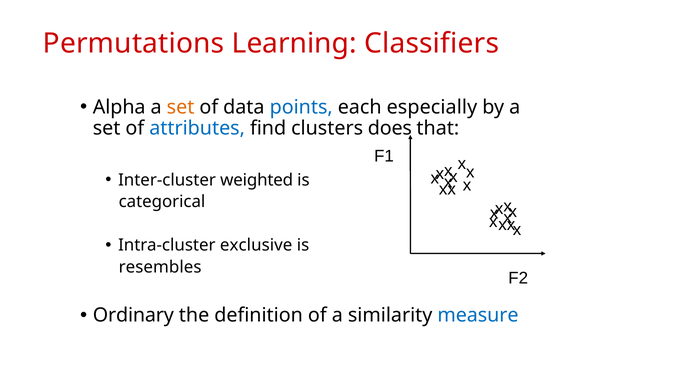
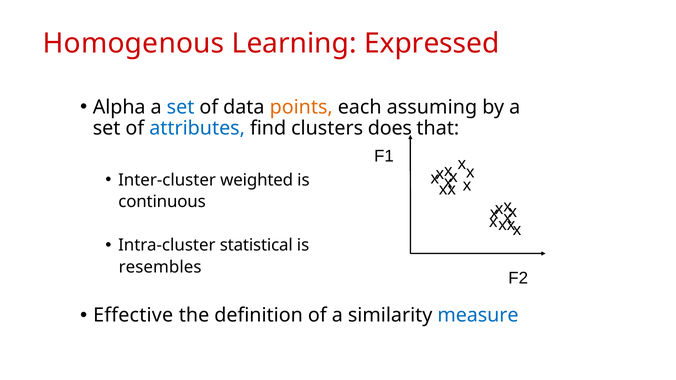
Permutations: Permutations -> Homogenous
Classifiers: Classifiers -> Expressed
set at (181, 107) colour: orange -> blue
points colour: blue -> orange
especially: especially -> assuming
categorical: categorical -> continuous
exclusive: exclusive -> statistical
Ordinary: Ordinary -> Effective
